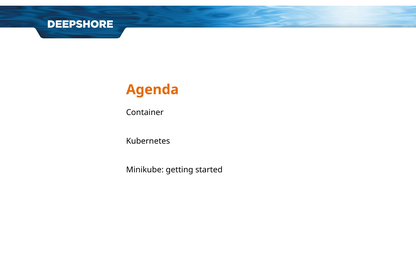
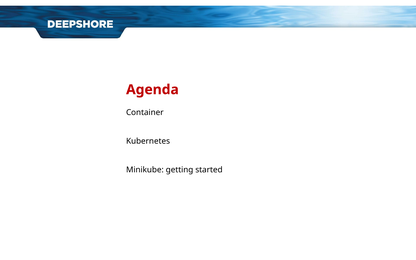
Agenda colour: orange -> red
